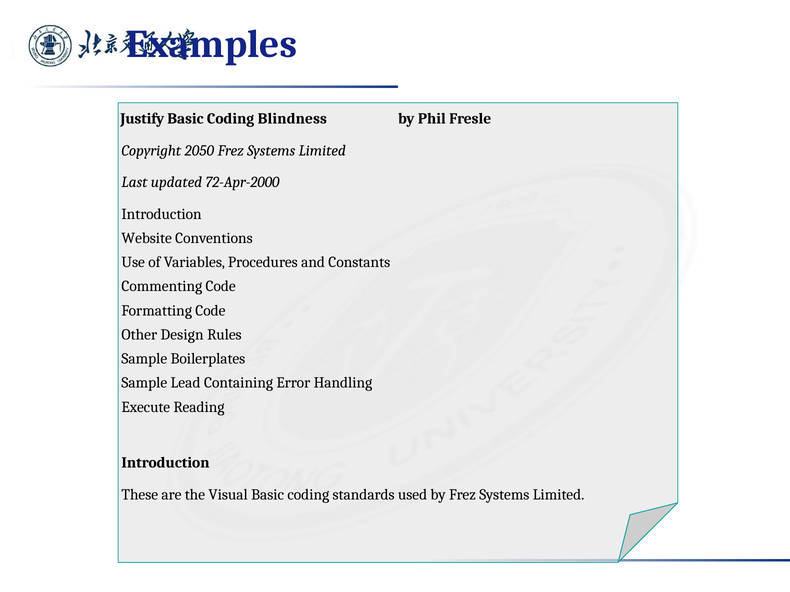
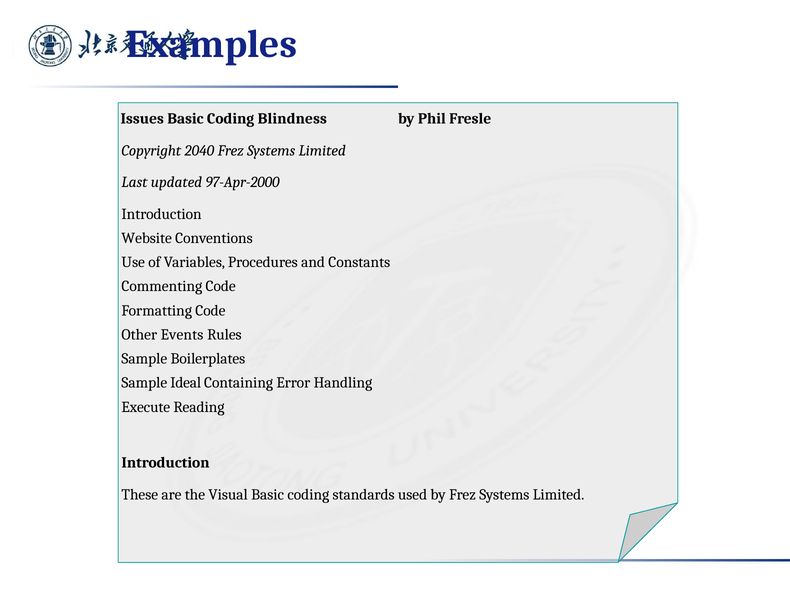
Justify: Justify -> Issues
2050: 2050 -> 2040
72-Apr-2000: 72-Apr-2000 -> 97-Apr-2000
Design: Design -> Events
Lead: Lead -> Ideal
